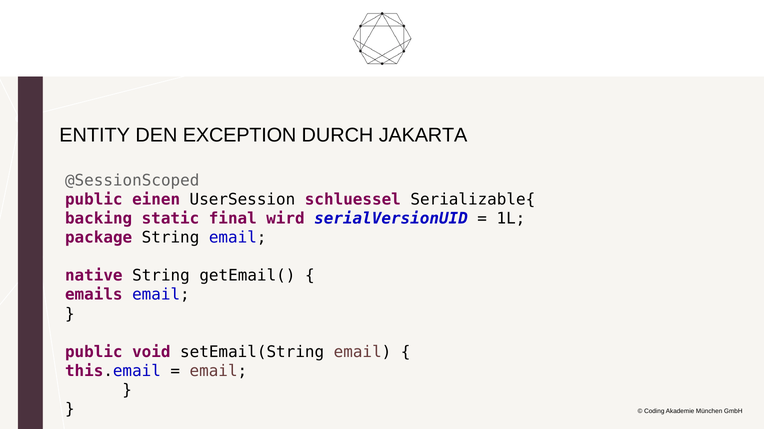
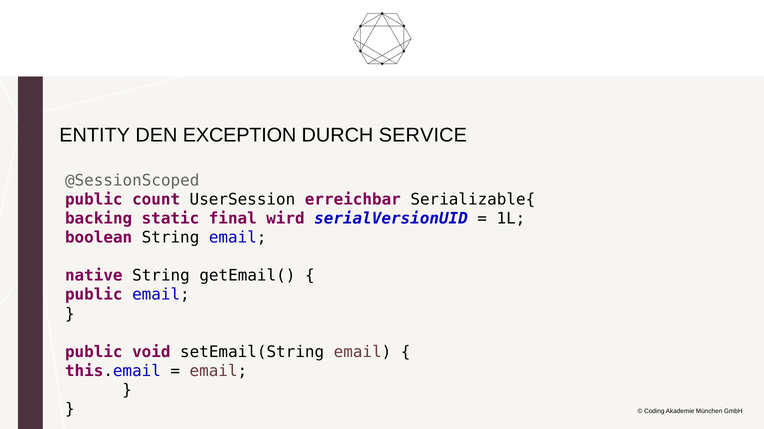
JAKARTA: JAKARTA -> SERVICE
einen: einen -> count
schluessel: schluessel -> erreichbar
package: package -> boolean
emails at (94, 295): emails -> public
